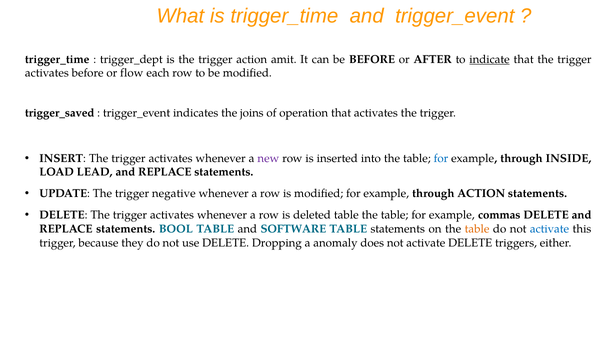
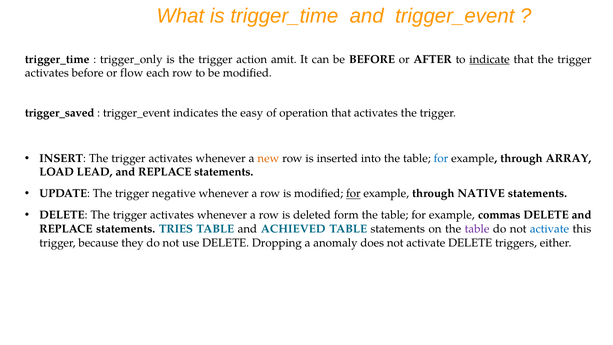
trigger_dept: trigger_dept -> trigger_only
joins: joins -> easy
new colour: purple -> orange
INSIDE: INSIDE -> ARRAY
for at (353, 194) underline: none -> present
through ACTION: ACTION -> NATIVE
deleted table: table -> form
BOOL: BOOL -> TRIES
SOFTWARE: SOFTWARE -> ACHIEVED
table at (477, 229) colour: orange -> purple
